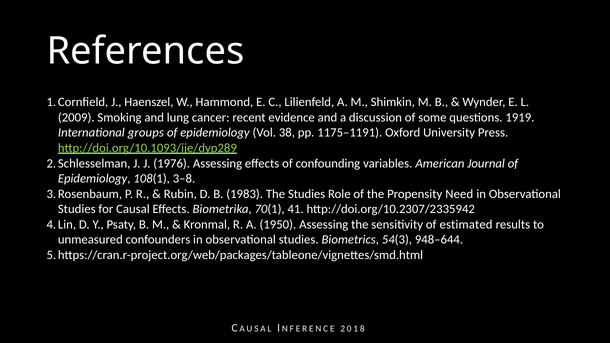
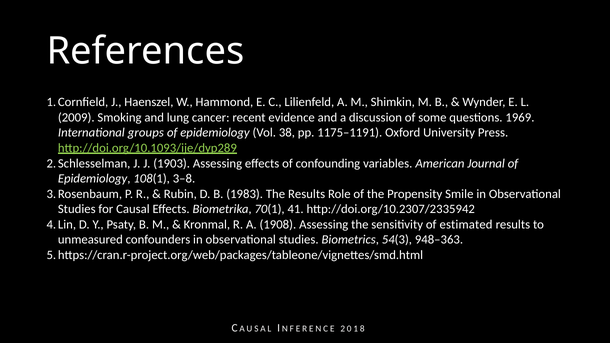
1919: 1919 -> 1969
1976: 1976 -> 1903
The Studies: Studies -> Results
Need: Need -> Smile
1950: 1950 -> 1908
948–644: 948–644 -> 948–363
